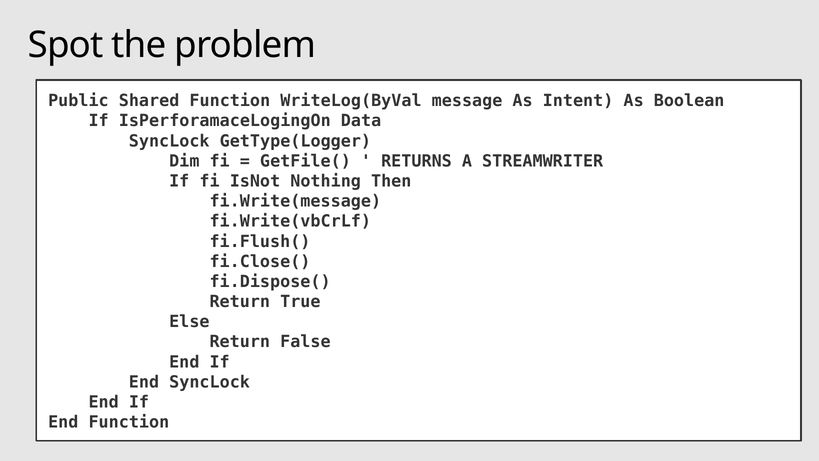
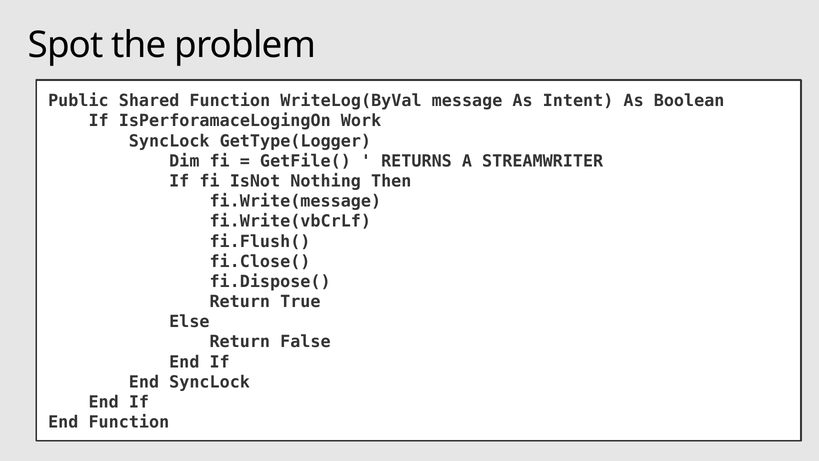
Data: Data -> Work
